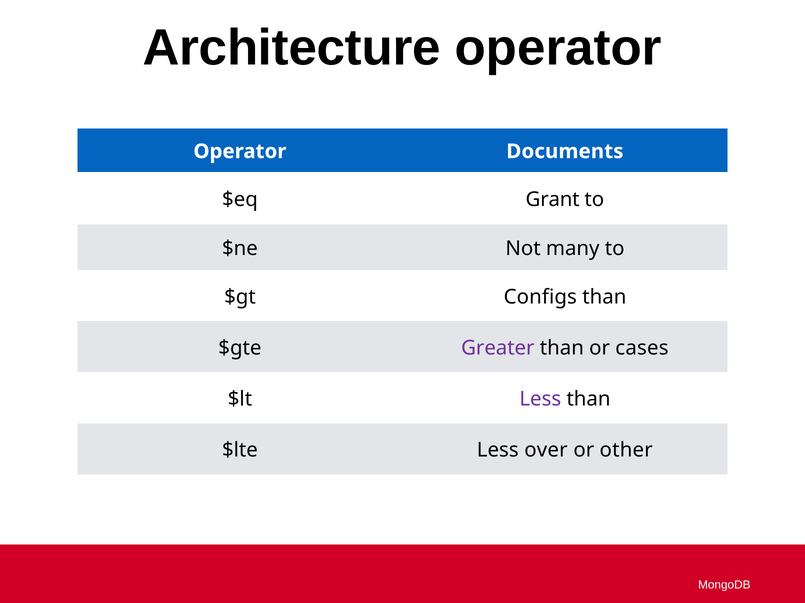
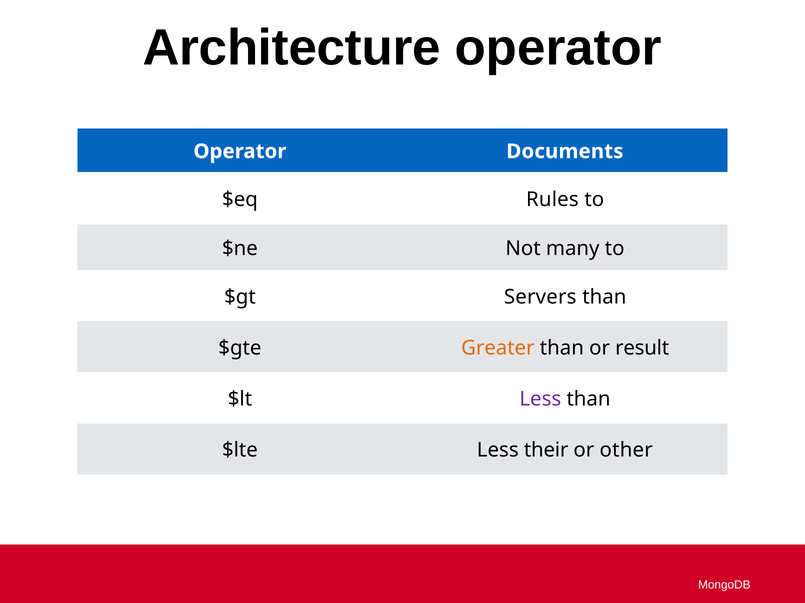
Grant: Grant -> Rules
Configs: Configs -> Servers
Greater colour: purple -> orange
cases: cases -> result
over: over -> their
